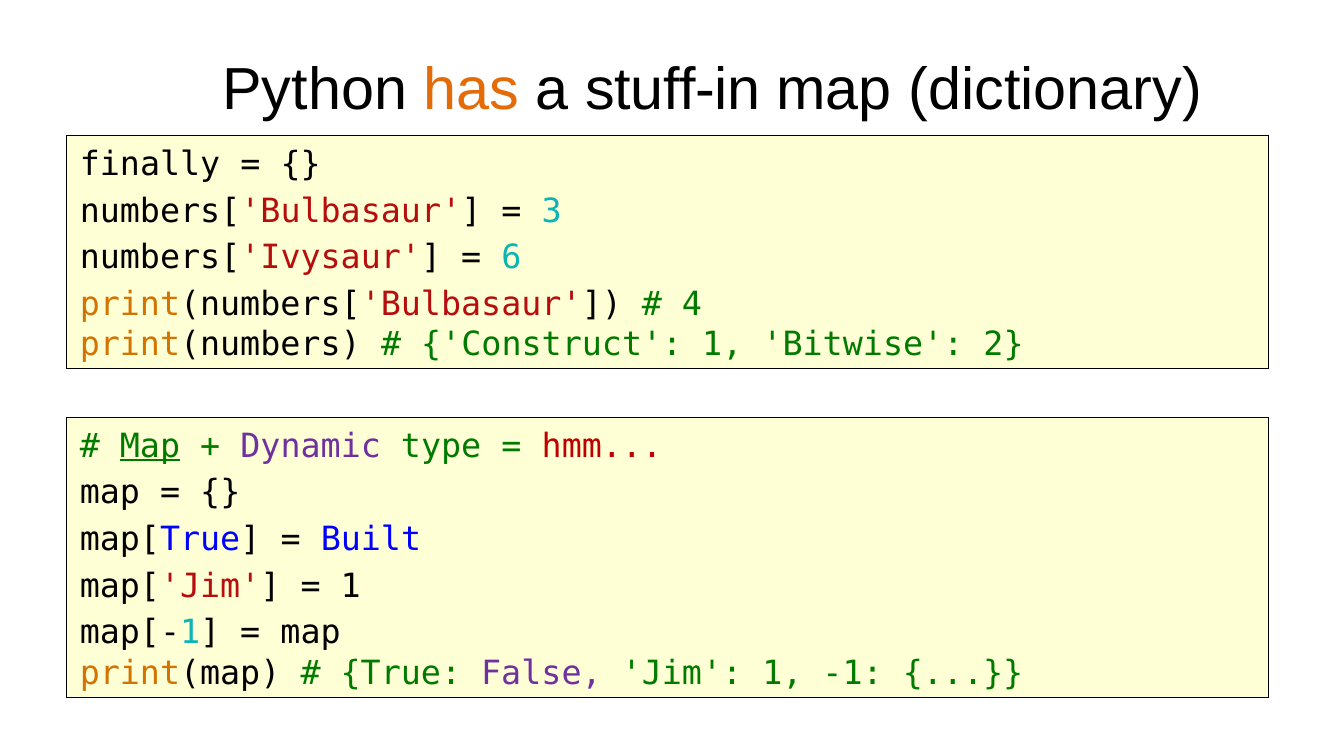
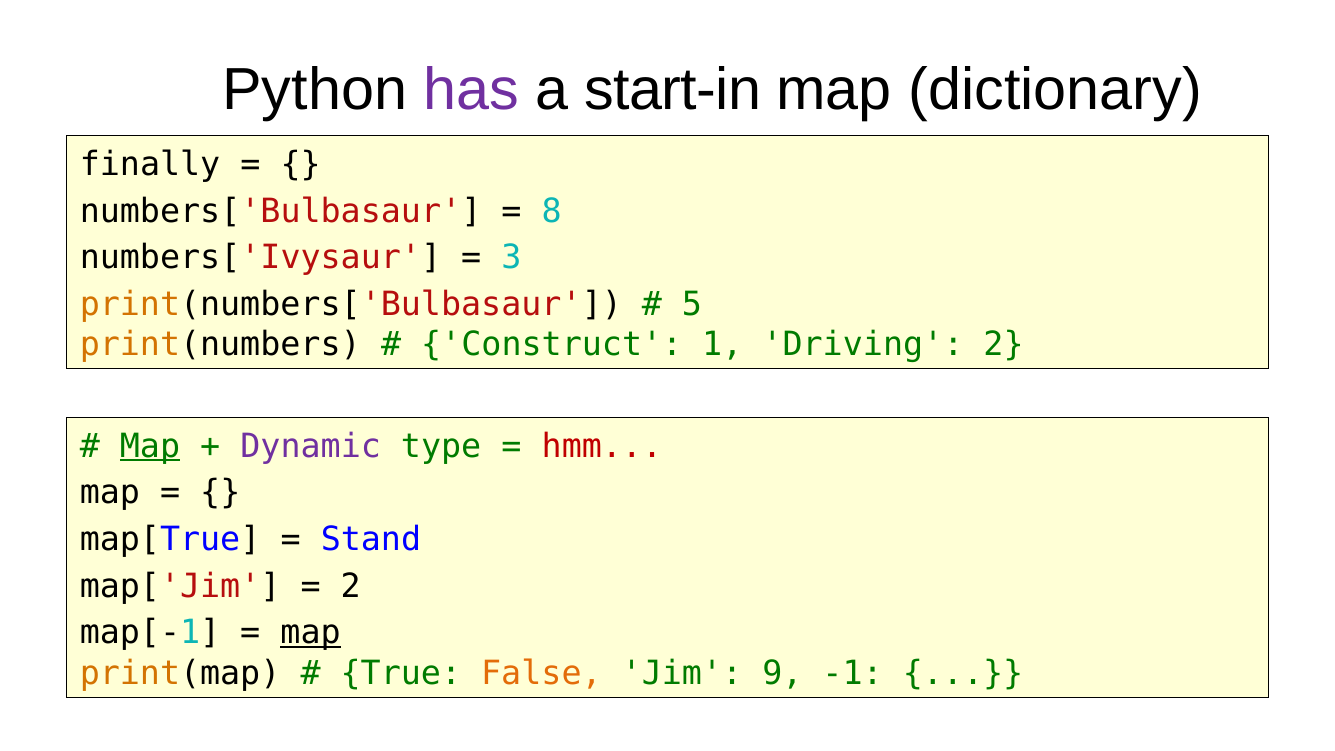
has colour: orange -> purple
stuff-in: stuff-in -> start-in
3: 3 -> 8
6: 6 -> 3
4: 4 -> 5
Bitwise: Bitwise -> Driving
Built: Built -> Stand
1 at (351, 586): 1 -> 2
map at (311, 633) underline: none -> present
False colour: purple -> orange
Jim 1: 1 -> 9
